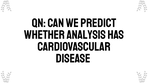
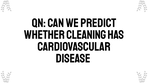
analysis: analysis -> cleaning
